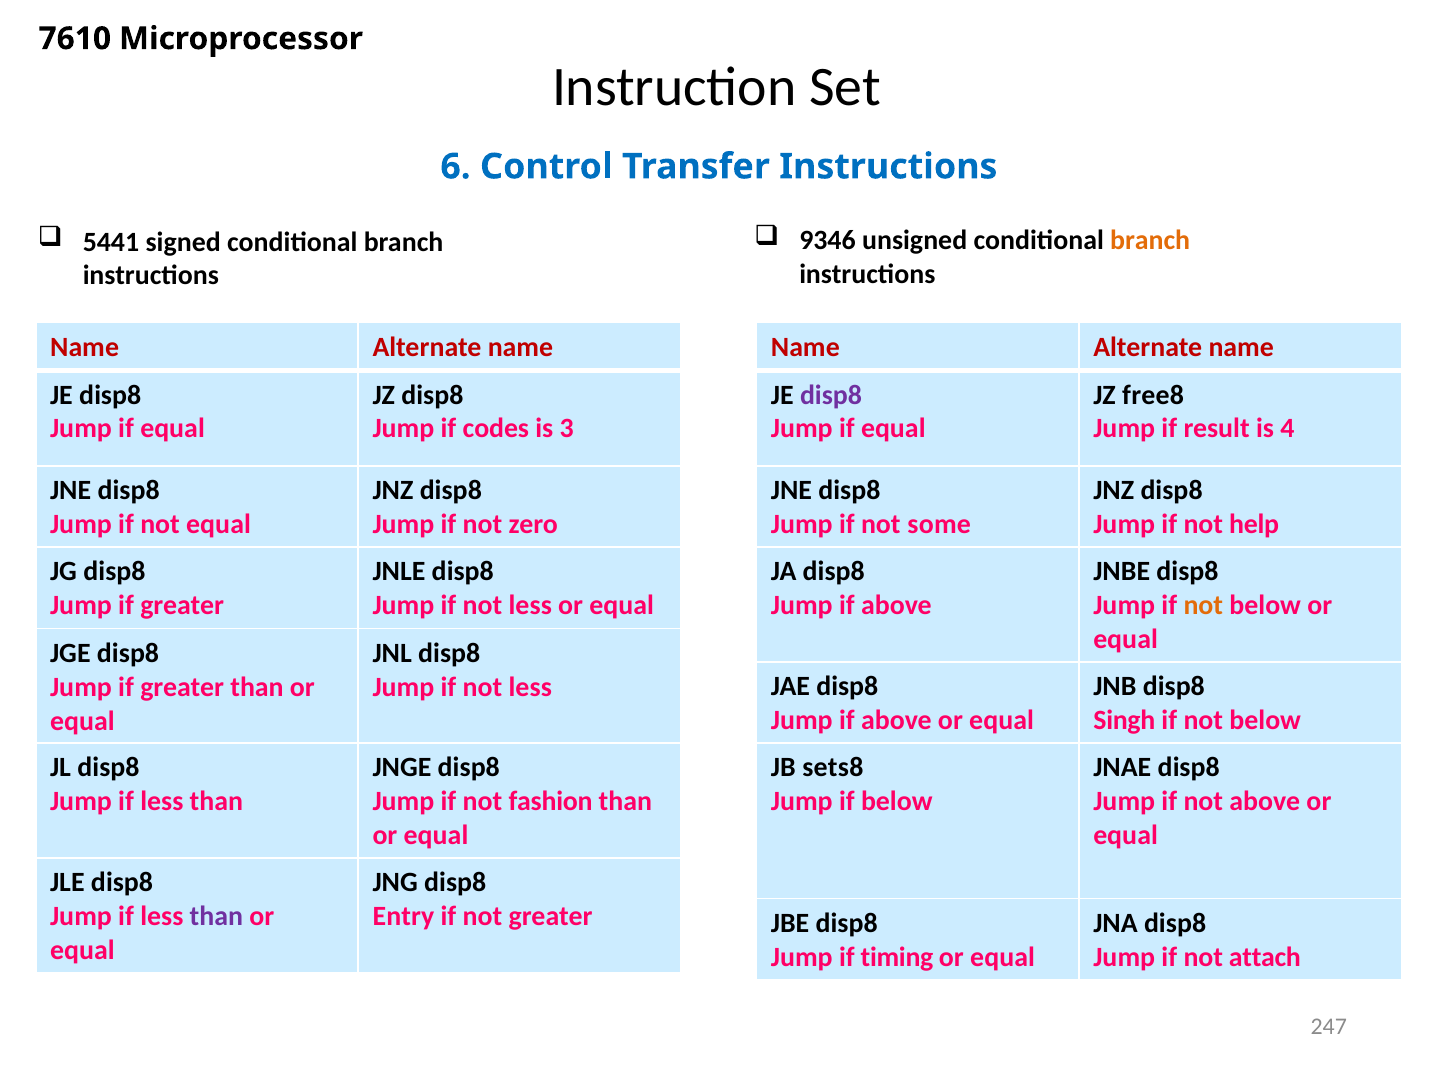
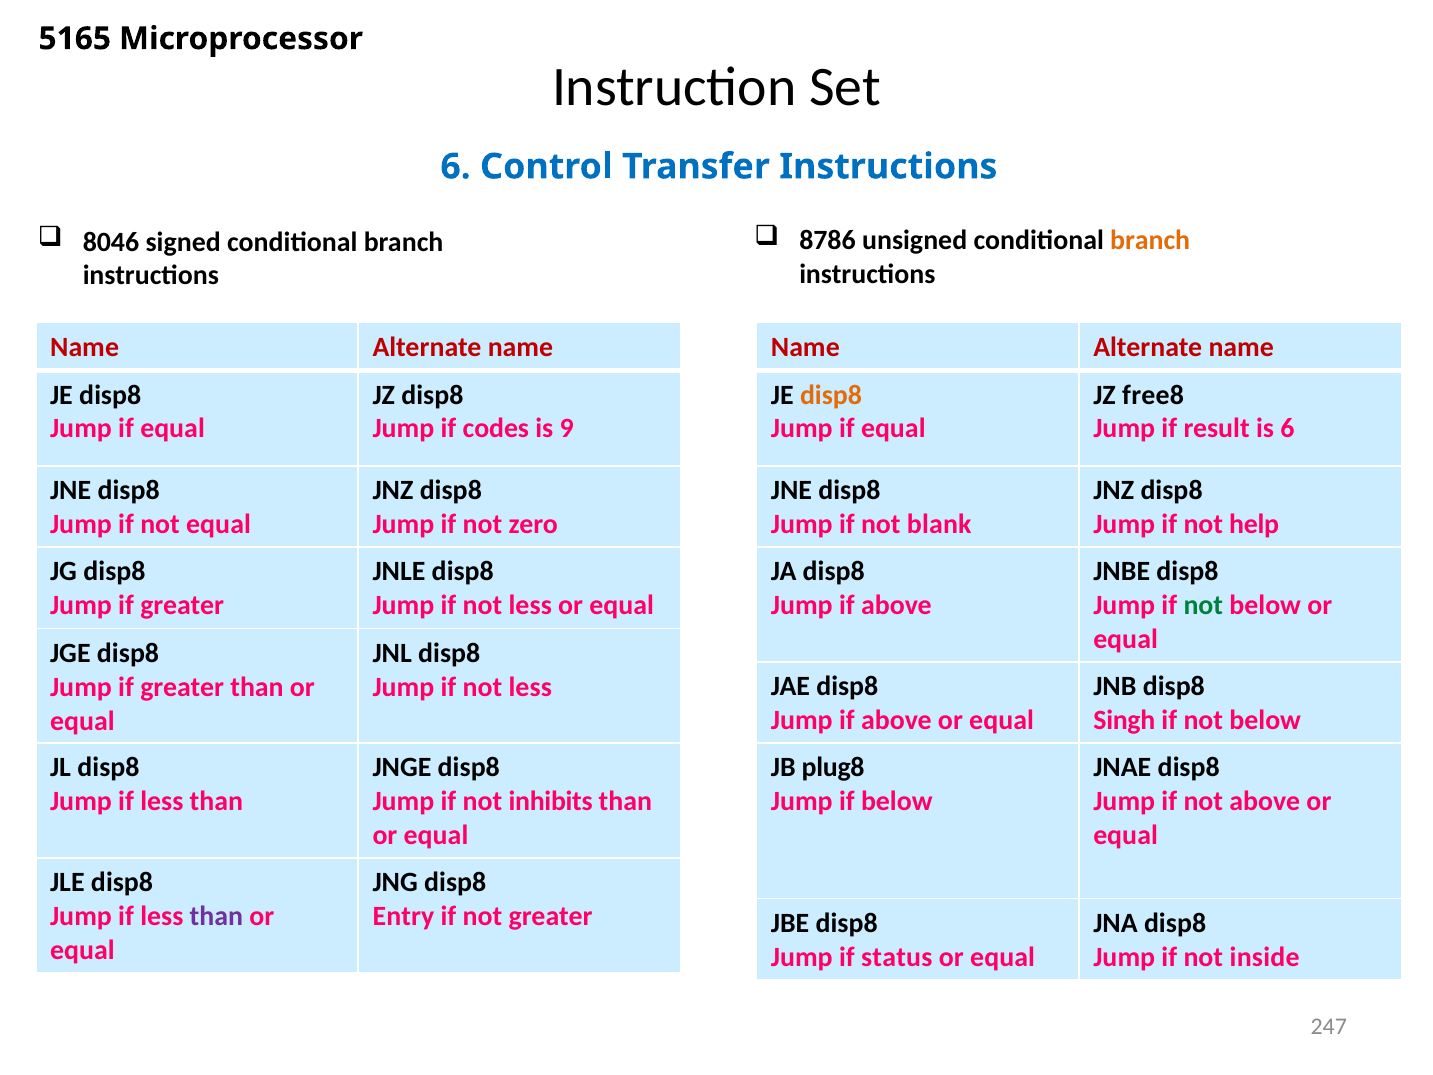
7610: 7610 -> 5165
9346: 9346 -> 8786
5441: 5441 -> 8046
disp8 at (831, 395) colour: purple -> orange
3: 3 -> 9
is 4: 4 -> 6
some: some -> blank
not at (1203, 605) colour: orange -> green
sets8: sets8 -> plug8
fashion: fashion -> inhibits
timing: timing -> status
attach: attach -> inside
